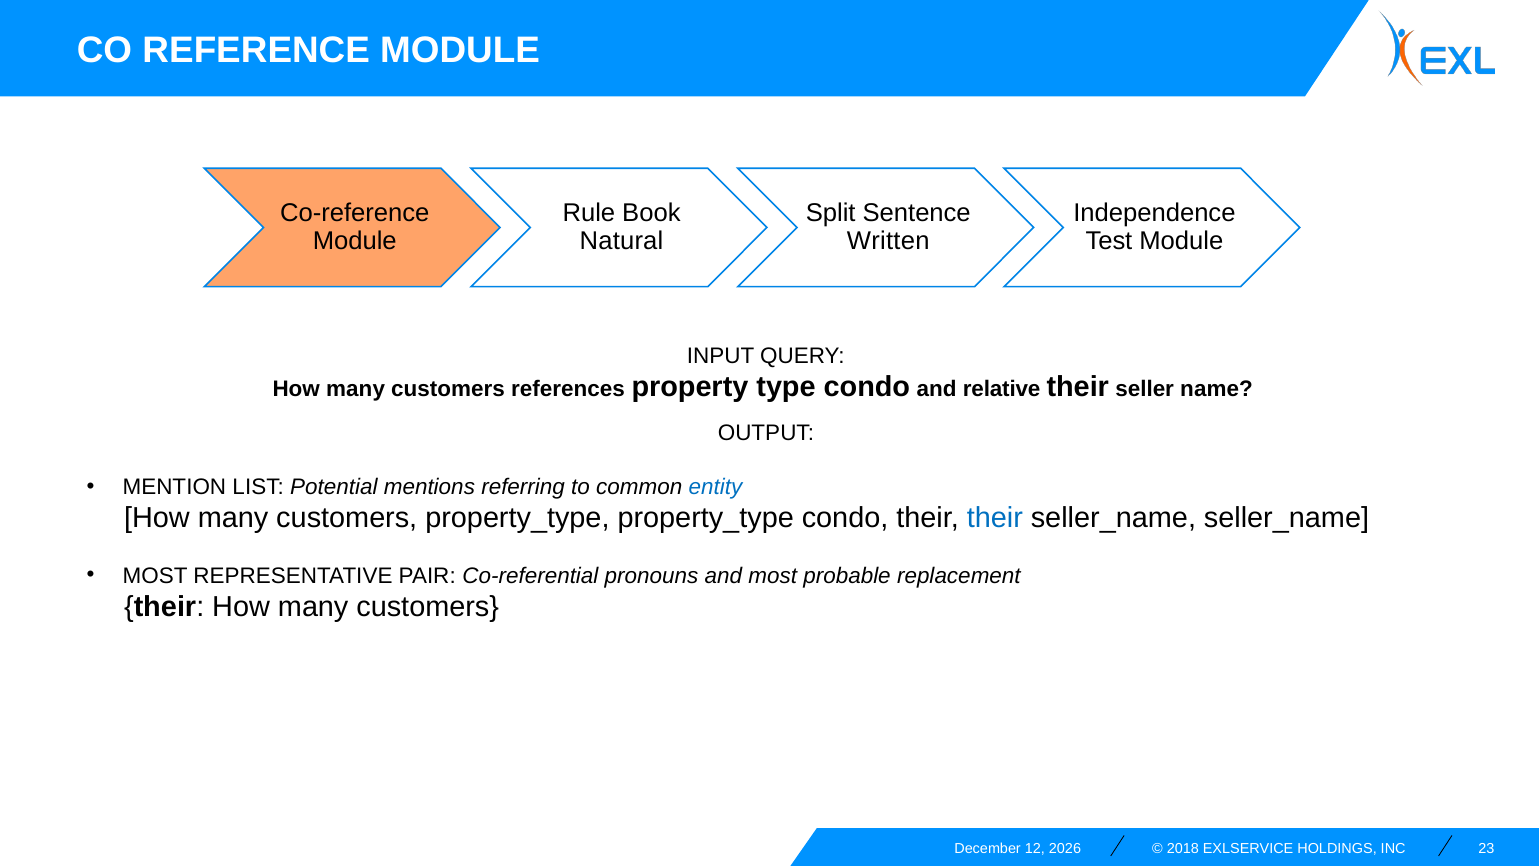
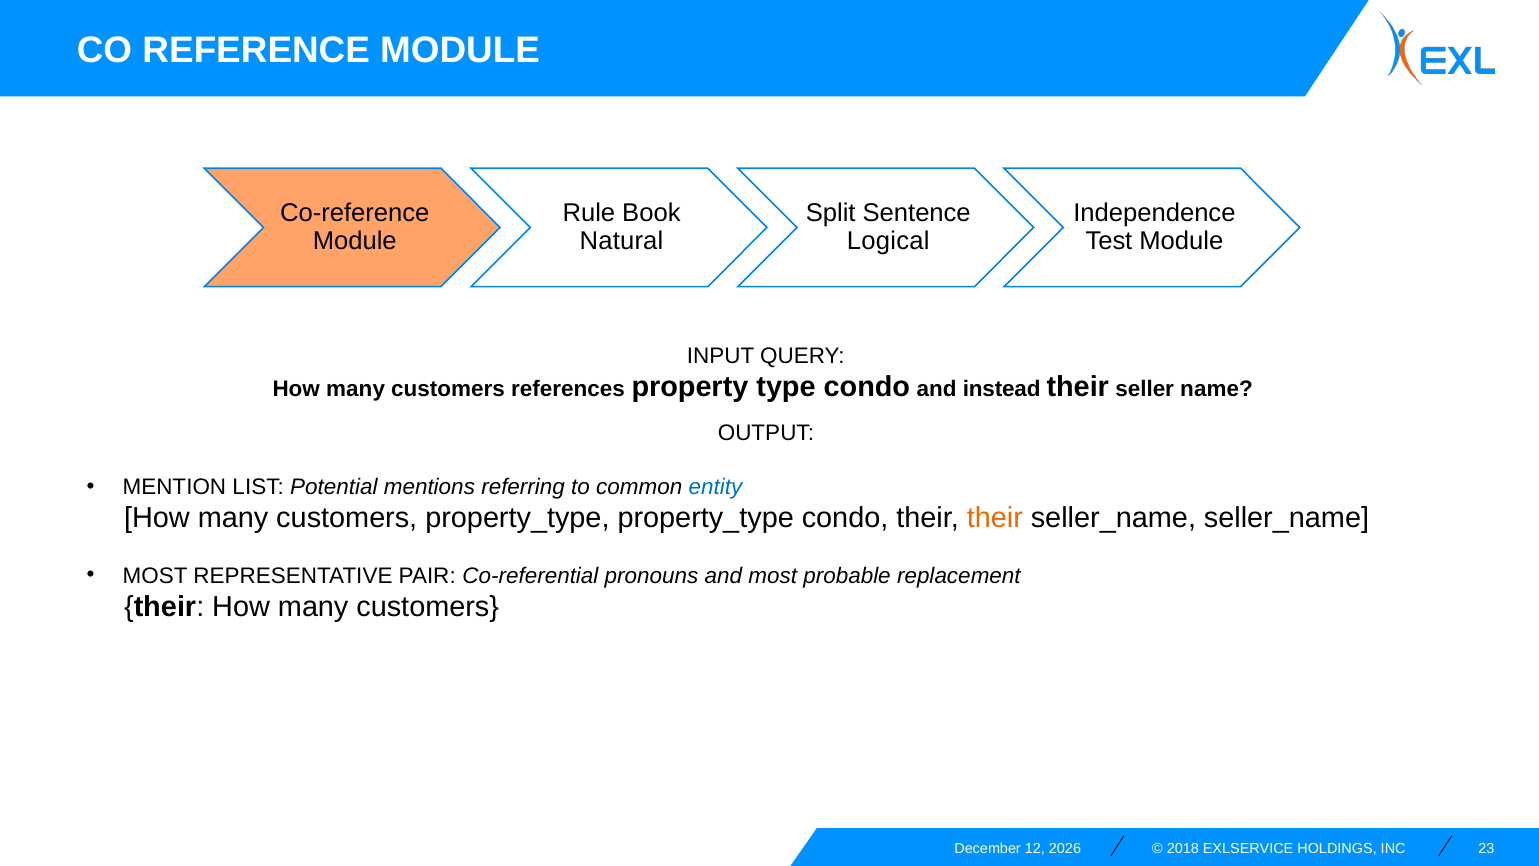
Written: Written -> Logical
relative: relative -> instead
their at (995, 518) colour: blue -> orange
